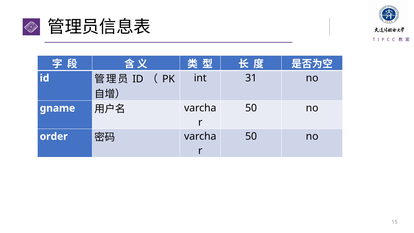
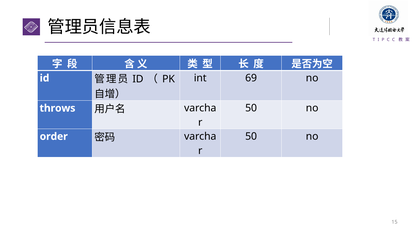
31: 31 -> 69
gname: gname -> throws
